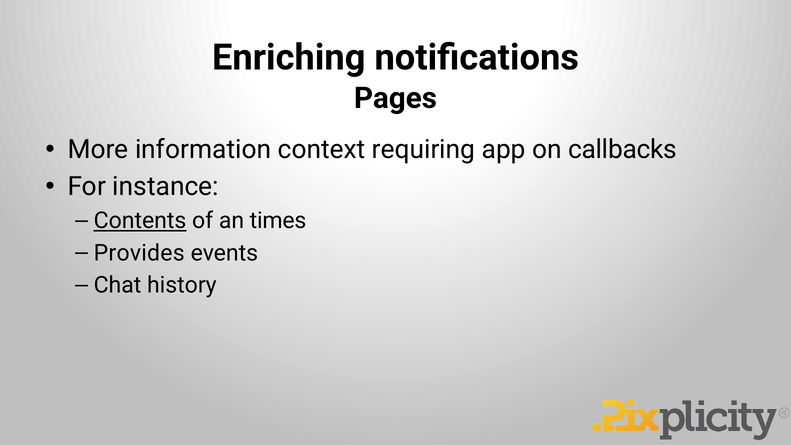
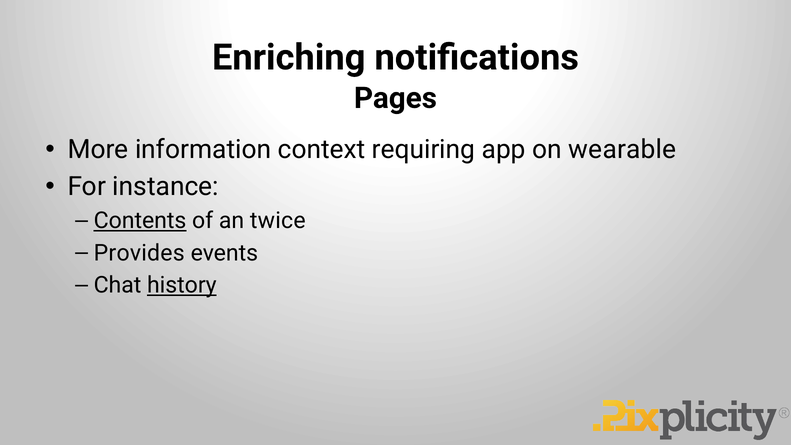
callbacks: callbacks -> wearable
times: times -> twice
history underline: none -> present
